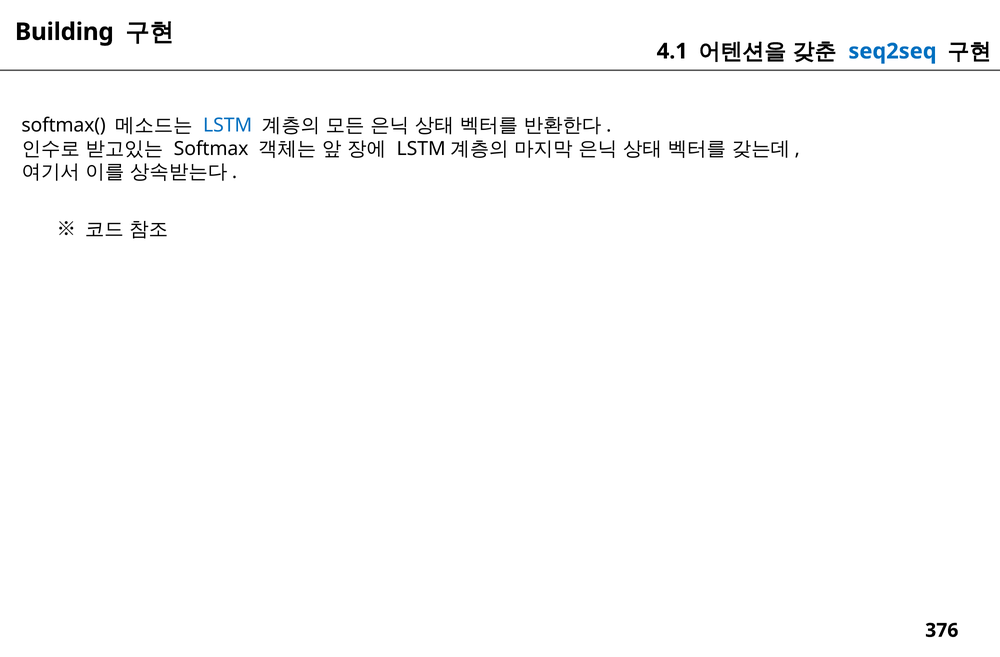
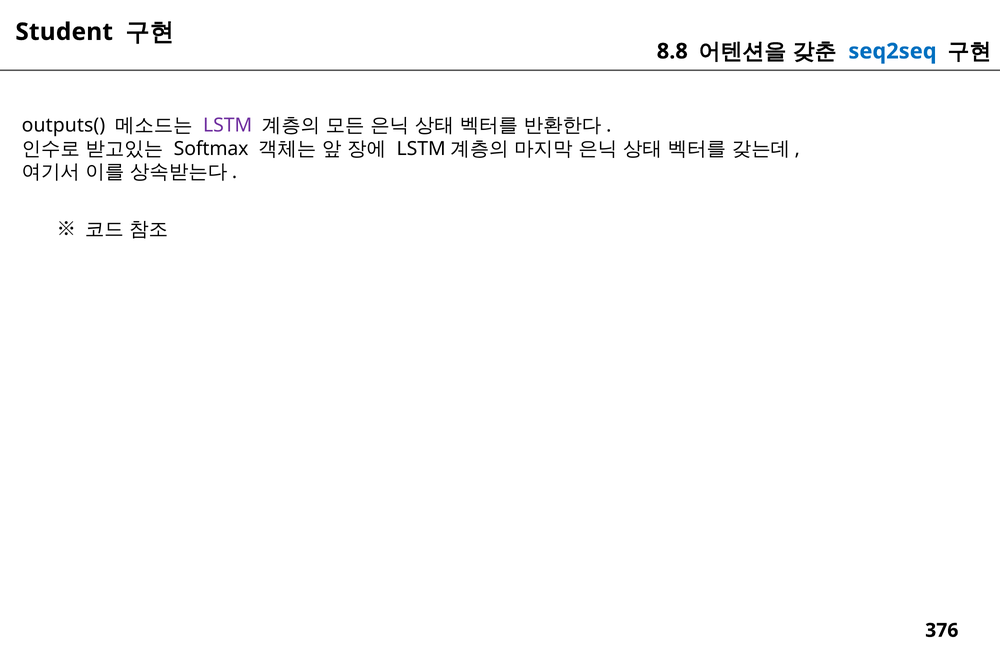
Building: Building -> Student
4.1: 4.1 -> 8.8
softmax(: softmax( -> outputs(
LSTM colour: blue -> purple
